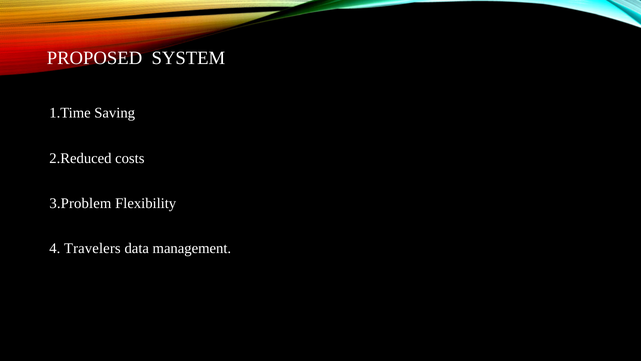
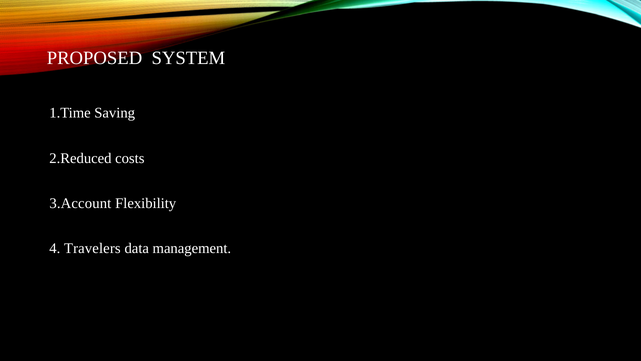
3.Problem: 3.Problem -> 3.Account
